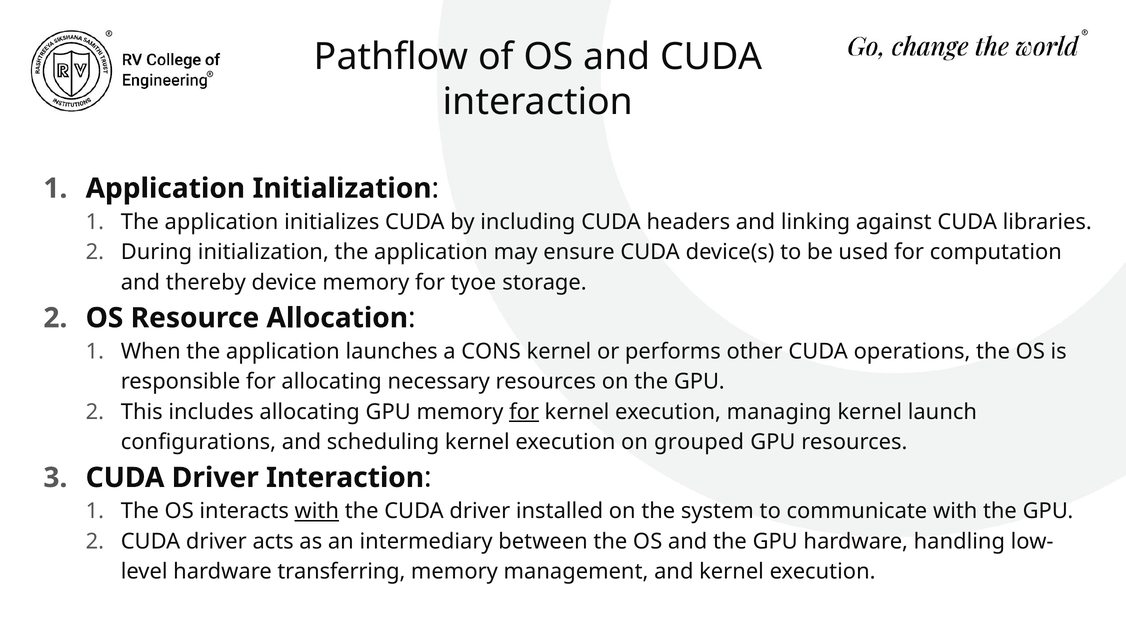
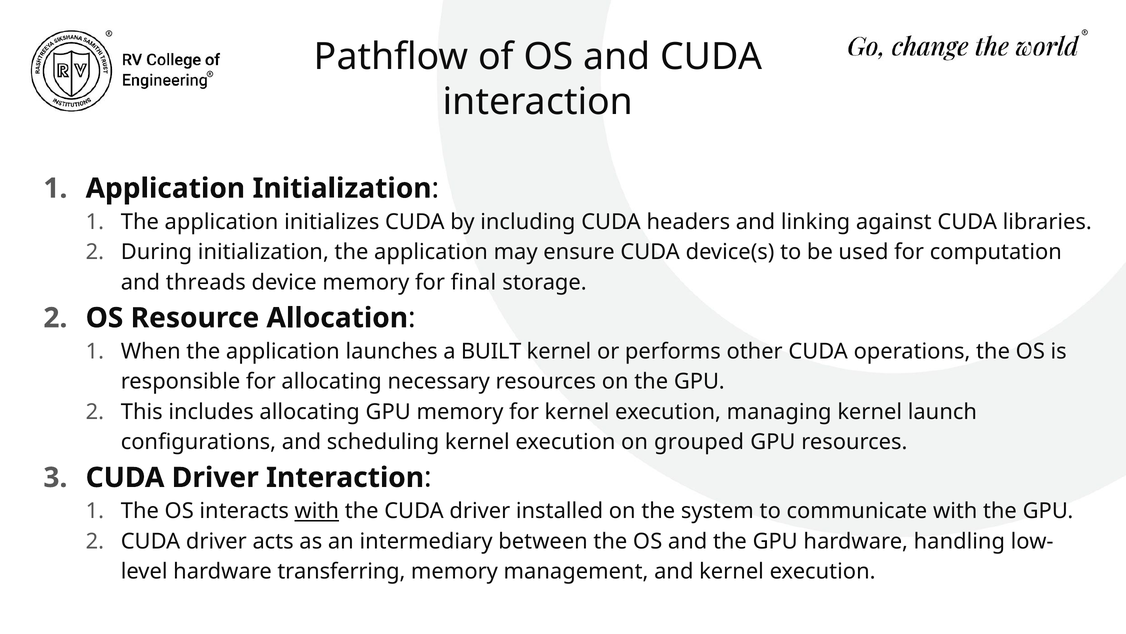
thereby: thereby -> threads
tyoe: tyoe -> final
CONS: CONS -> BUILT
for at (524, 412) underline: present -> none
